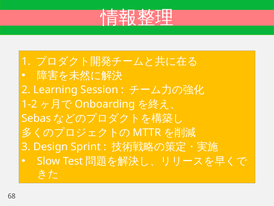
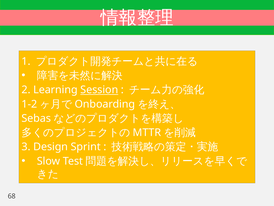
Session underline: none -> present
